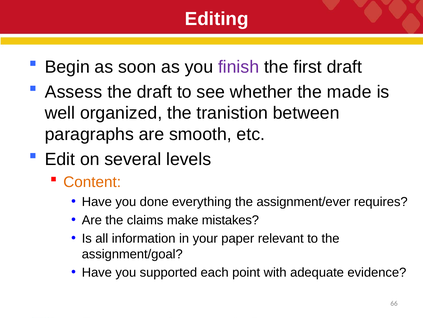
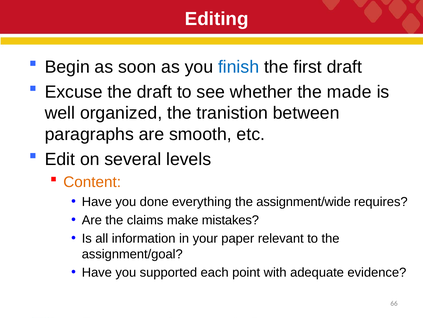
finish colour: purple -> blue
Assess: Assess -> Excuse
assignment/ever: assignment/ever -> assignment/wide
